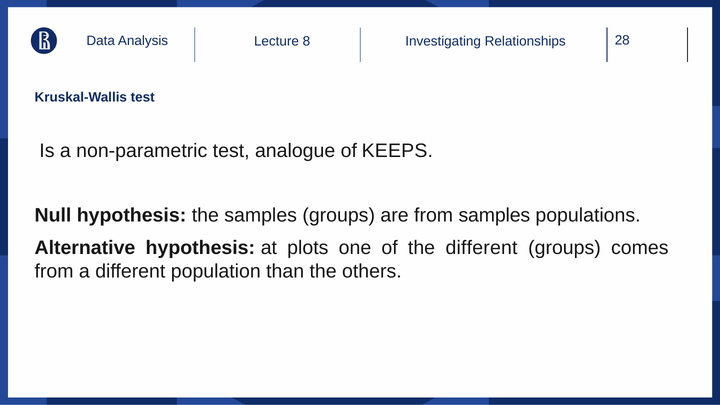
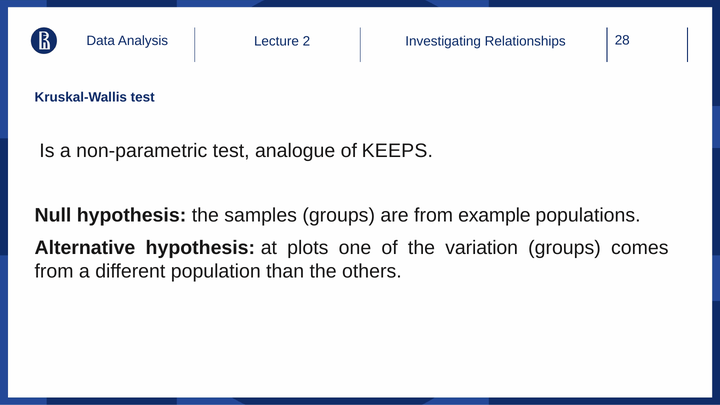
8: 8 -> 2
from samples: samples -> example
the different: different -> variation
